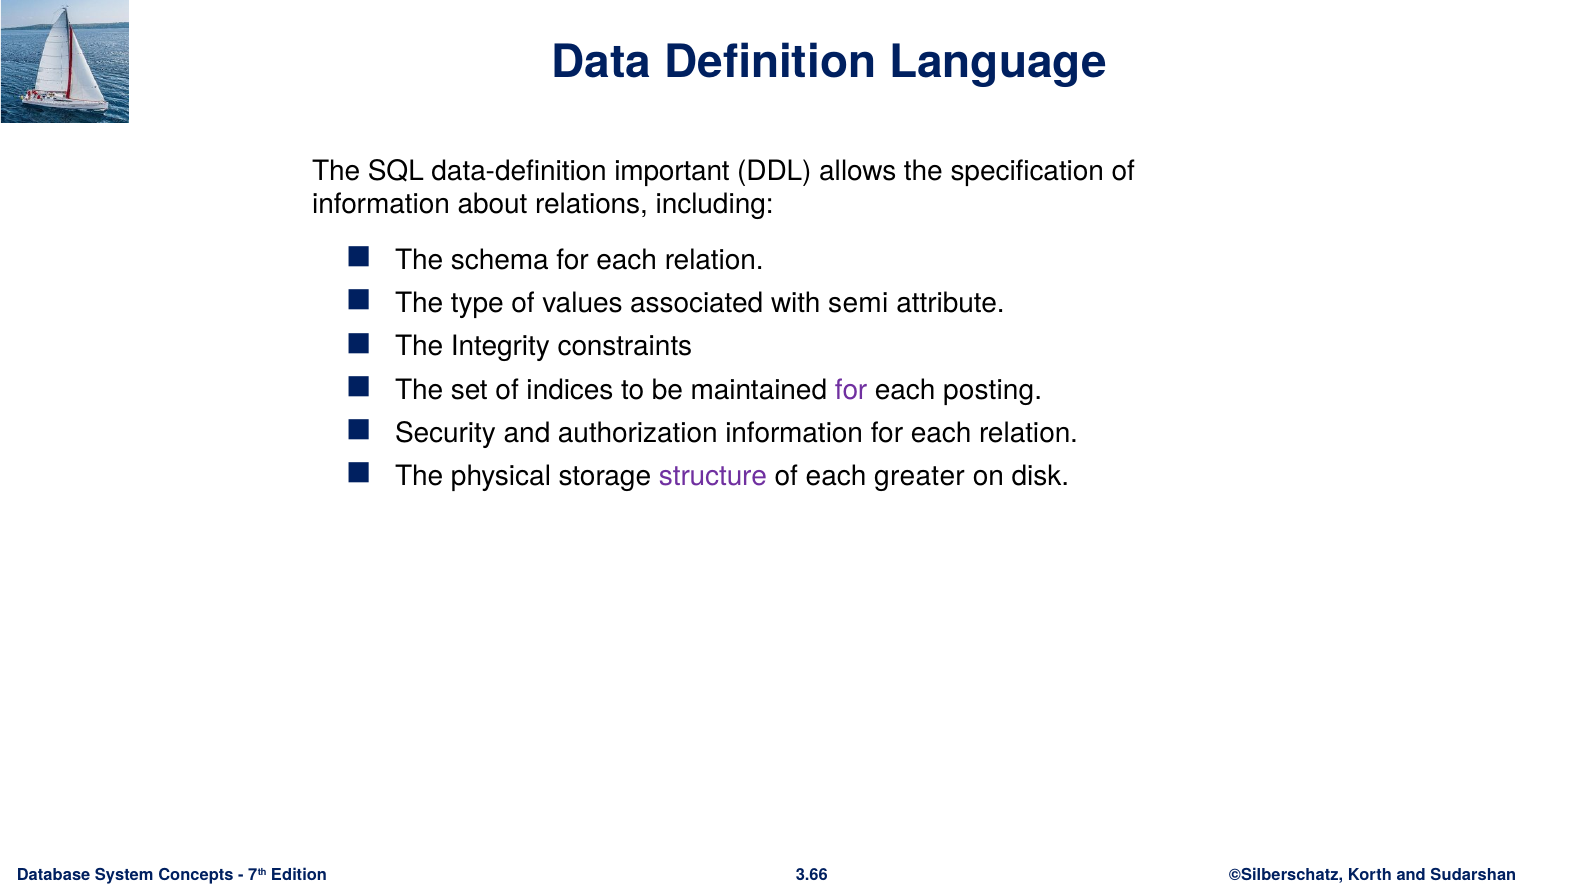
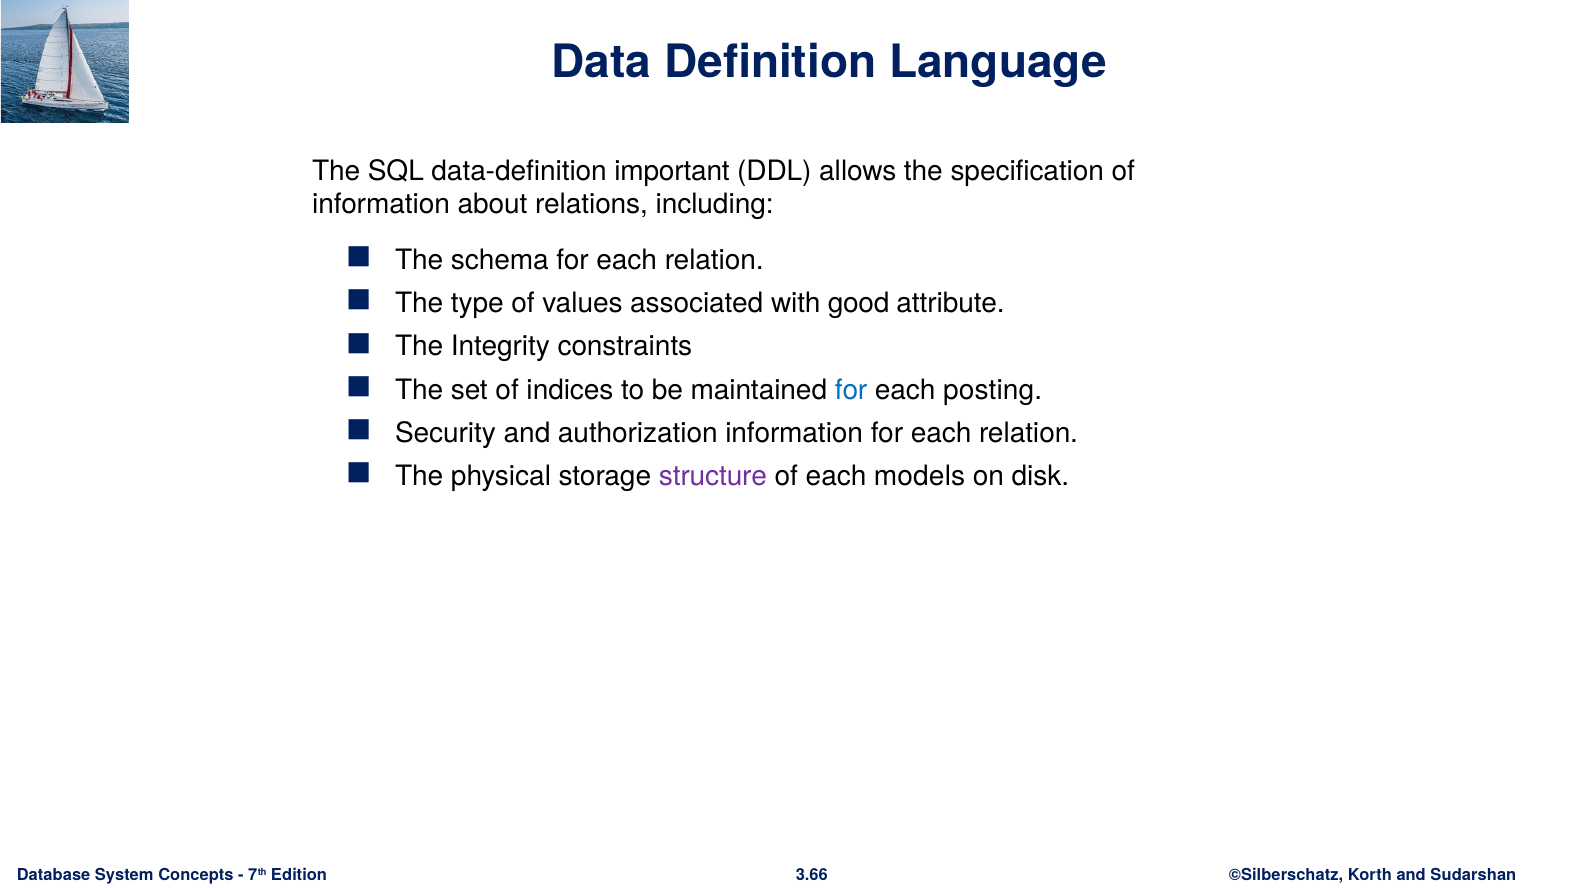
semi: semi -> good
for at (851, 390) colour: purple -> blue
greater: greater -> models
